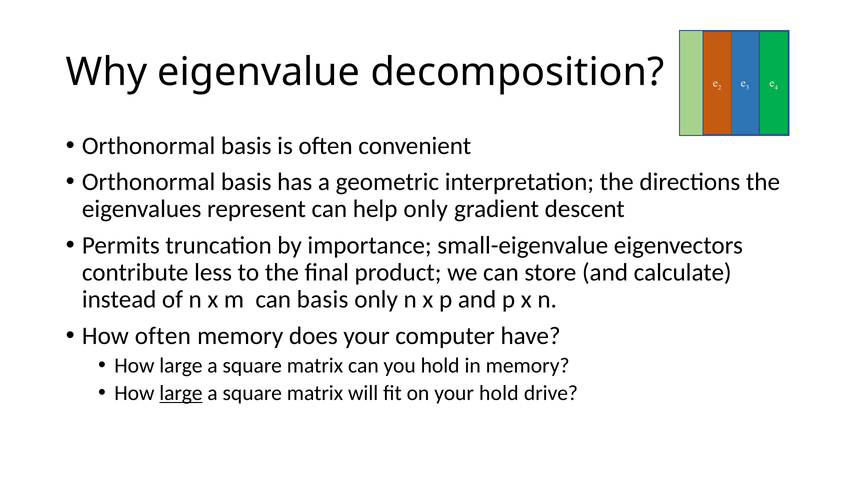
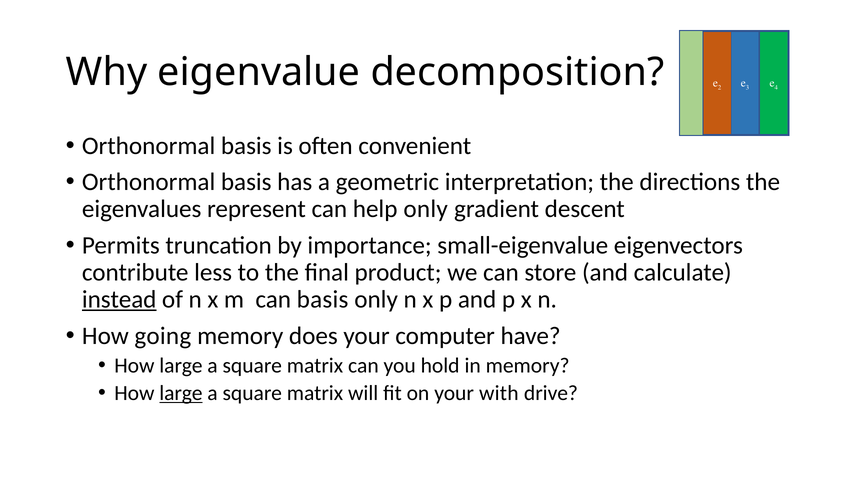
instead underline: none -> present
How often: often -> going
your hold: hold -> with
